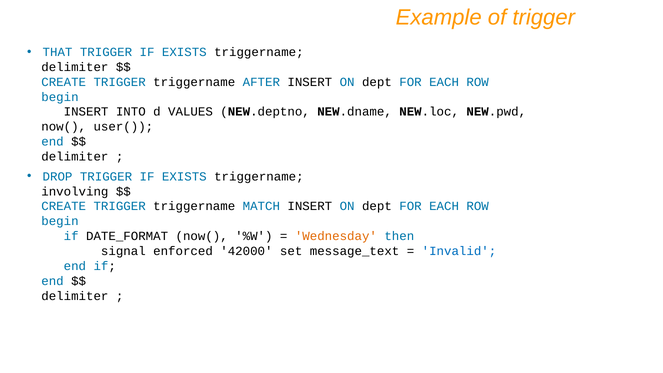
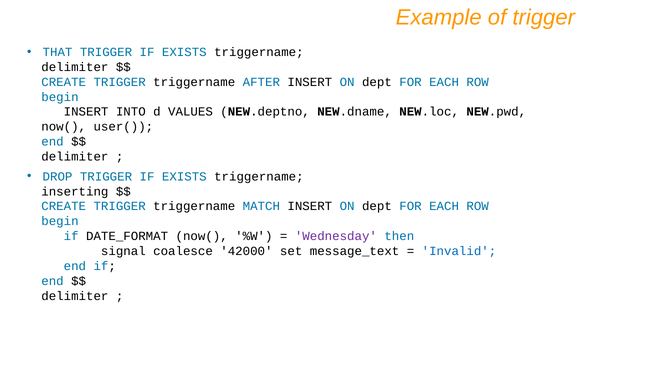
involving: involving -> inserting
Wednesday colour: orange -> purple
enforced: enforced -> coalesce
